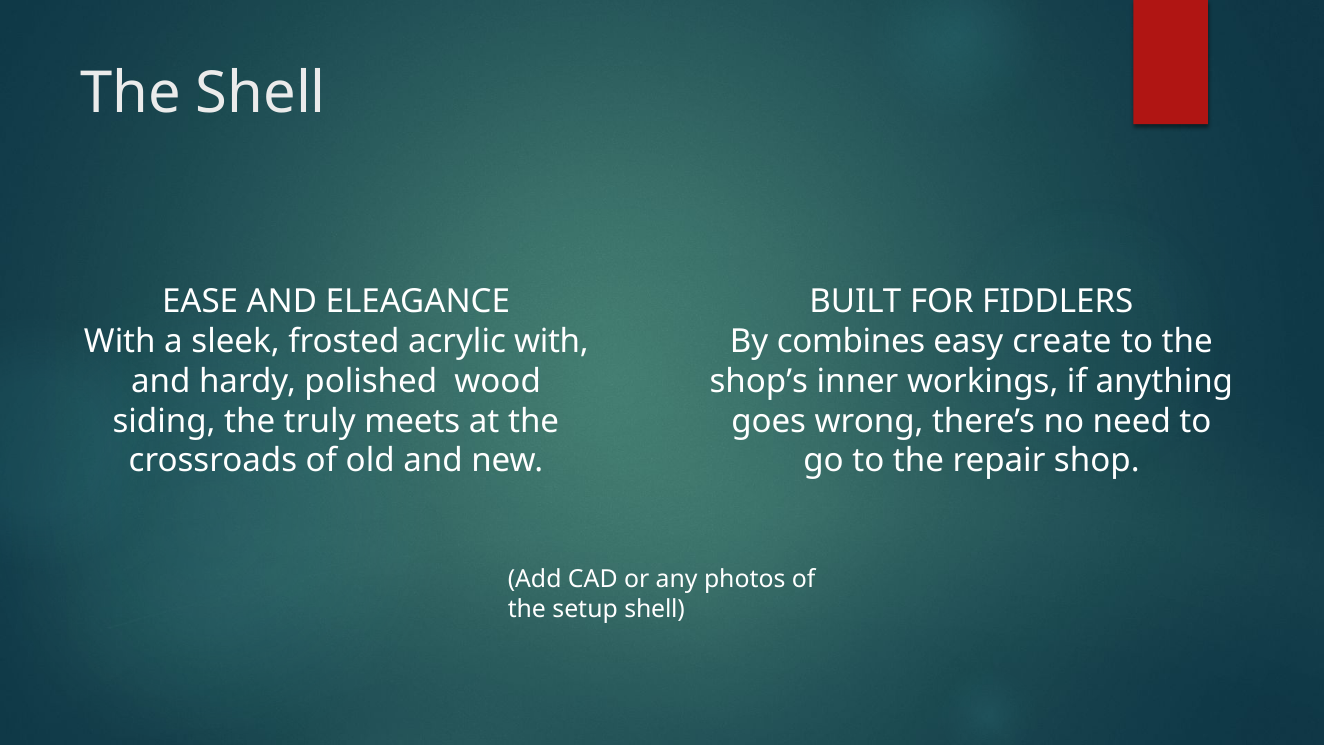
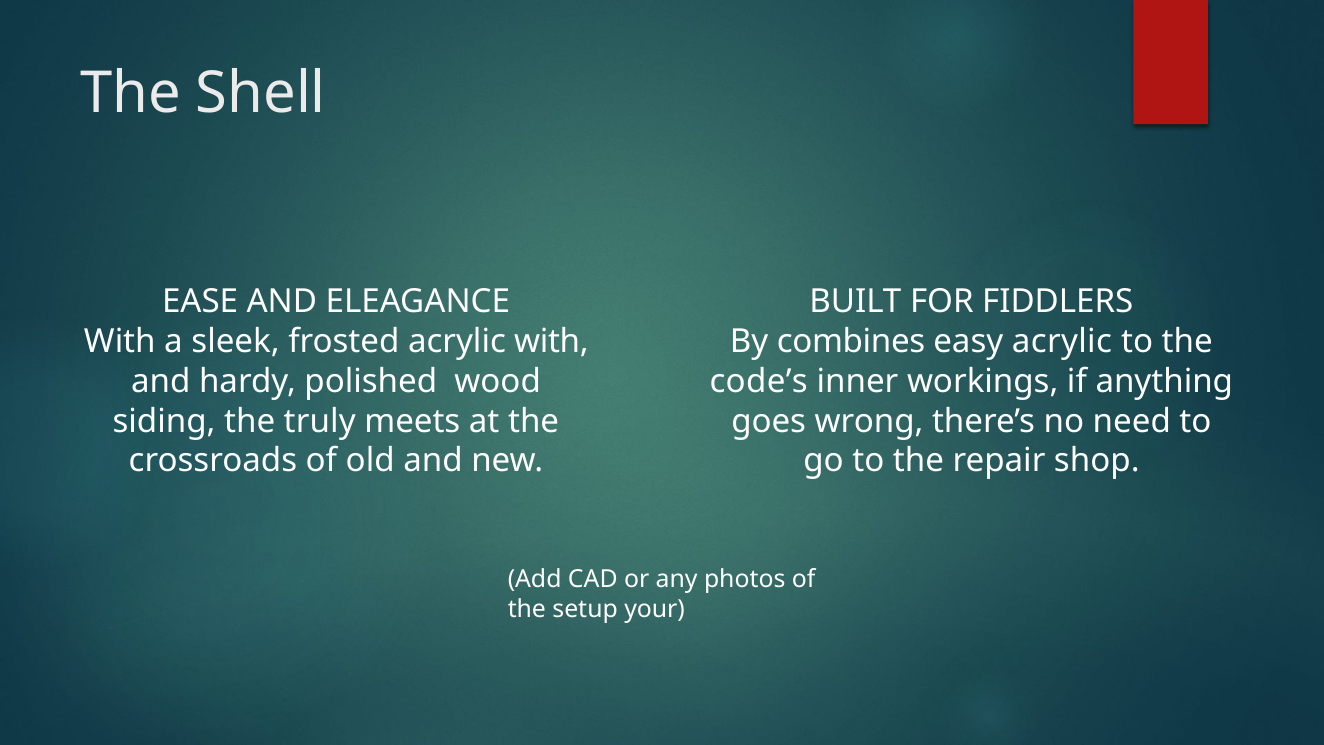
easy create: create -> acrylic
shop’s: shop’s -> code’s
setup shell: shell -> your
